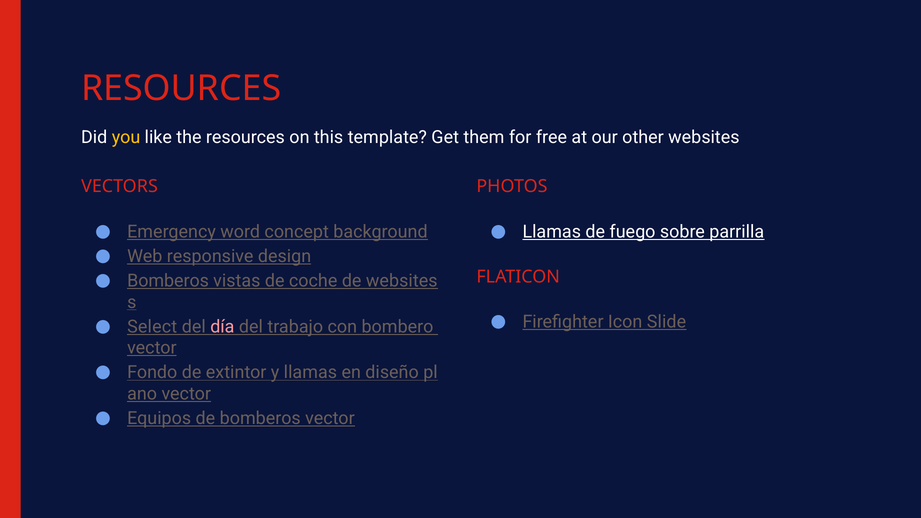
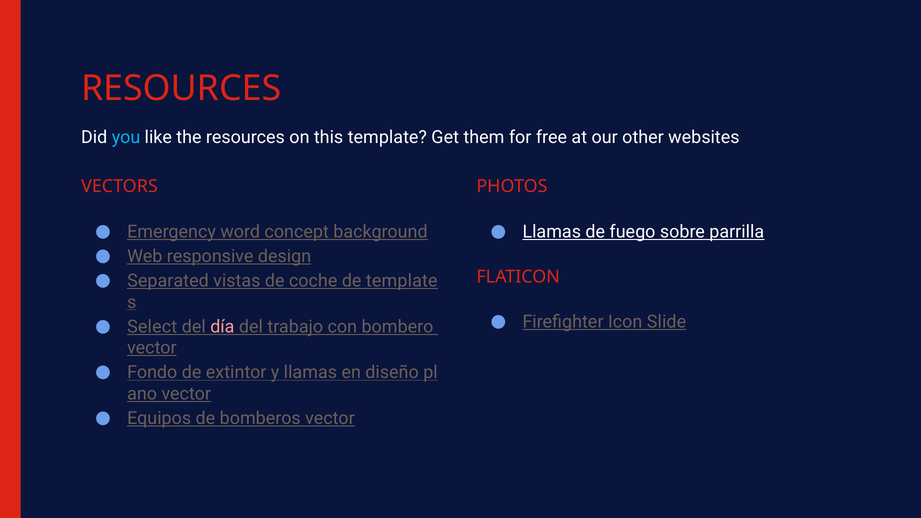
you colour: yellow -> light blue
Bomberos at (168, 281): Bomberos -> Separated
de websites: websites -> template
